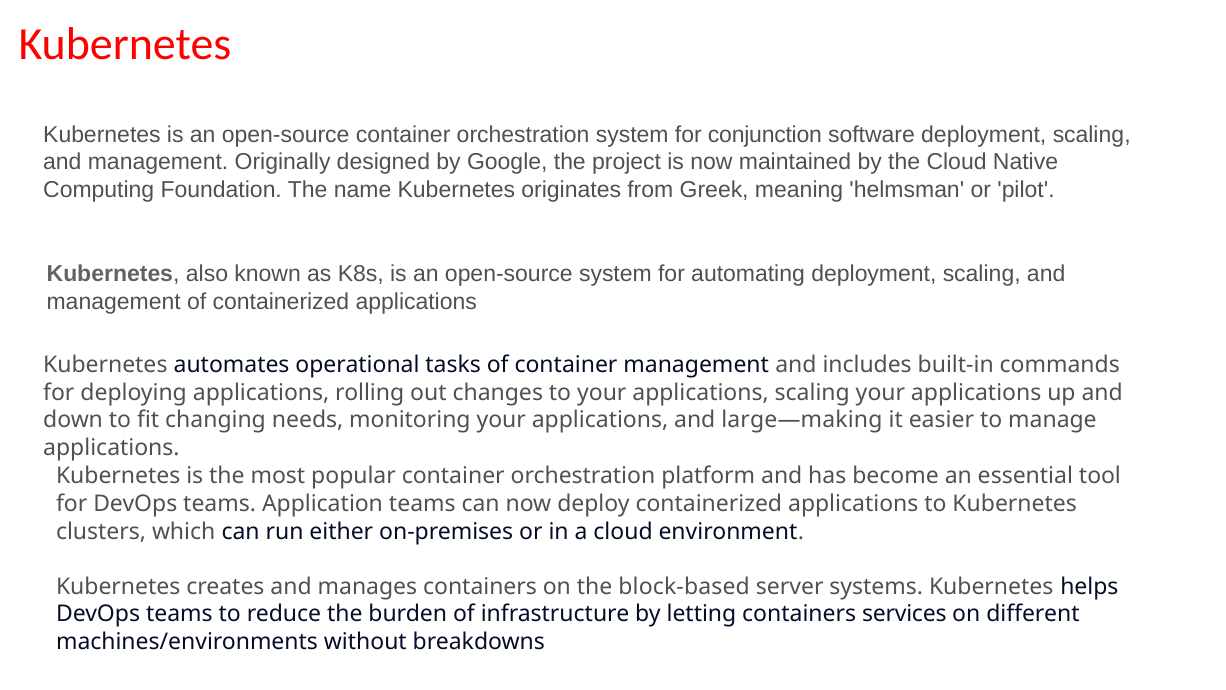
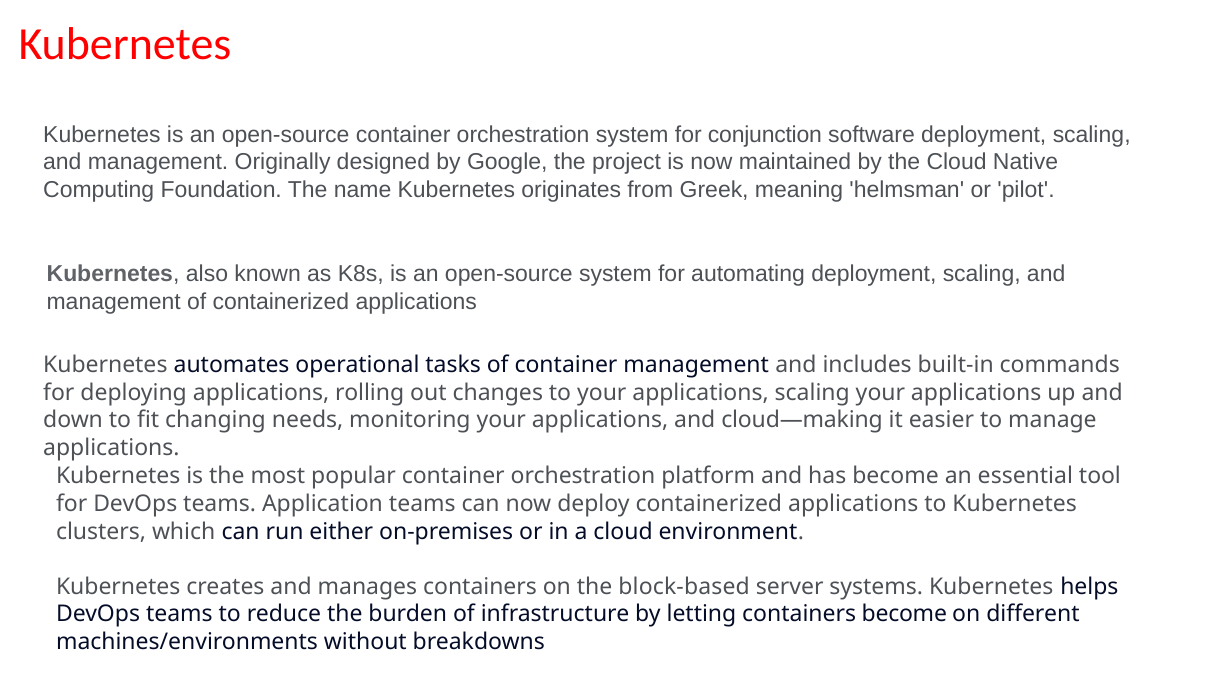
large—making: large—making -> cloud—making
containers services: services -> become
